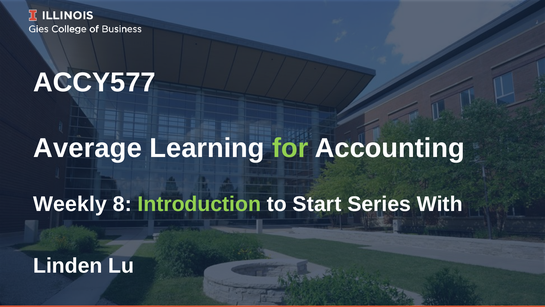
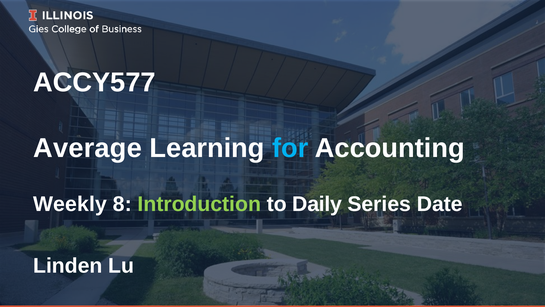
for colour: light green -> light blue
Start: Start -> Daily
With: With -> Date
